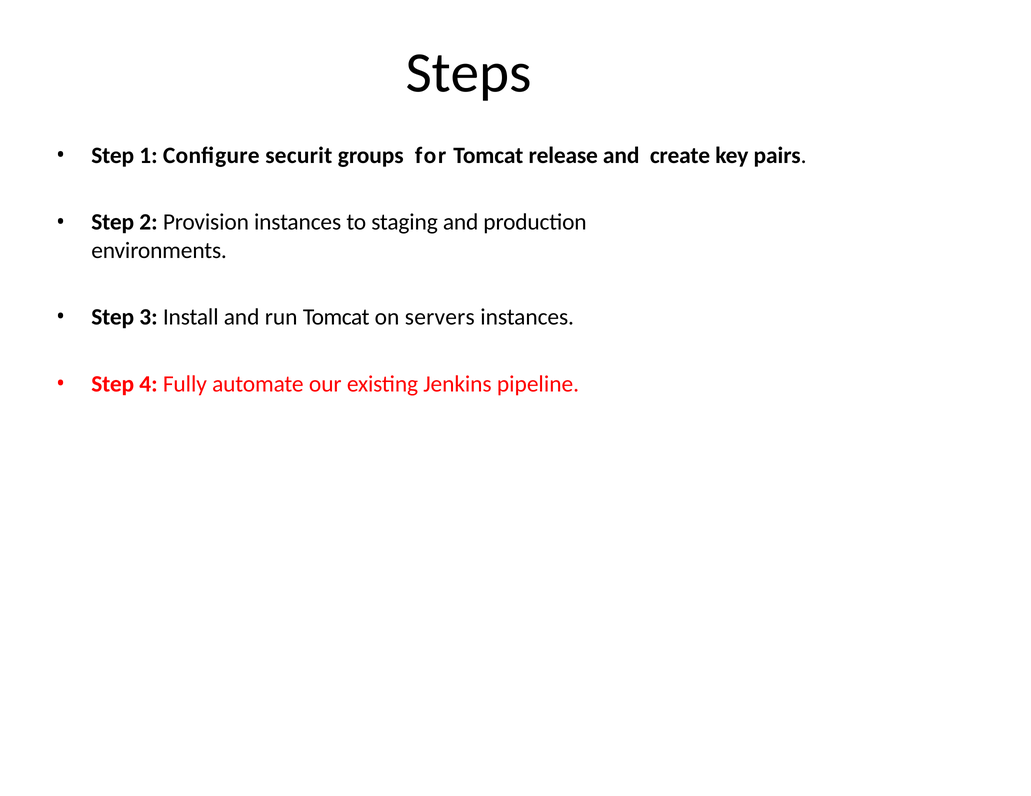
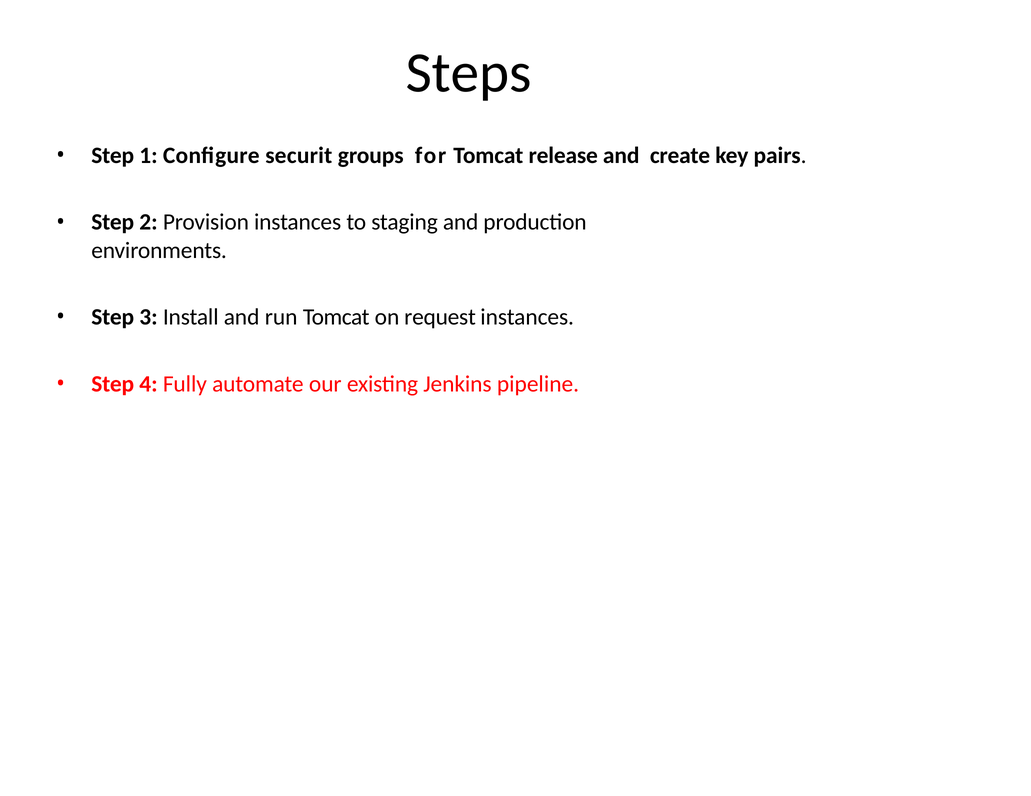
servers: servers -> request
